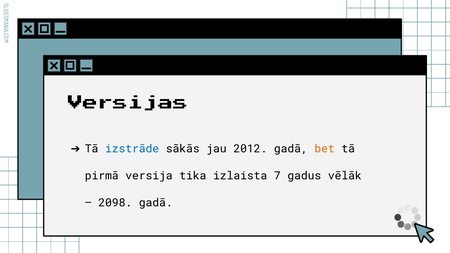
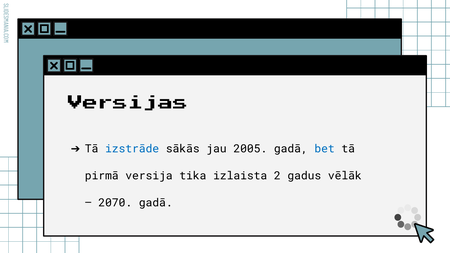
2012: 2012 -> 2005
bet colour: orange -> blue
7: 7 -> 2
2098: 2098 -> 2070
